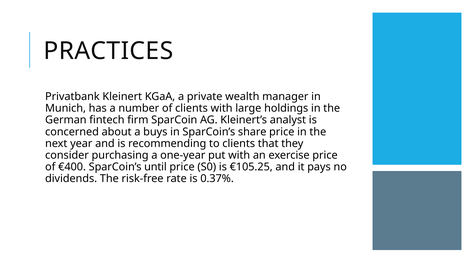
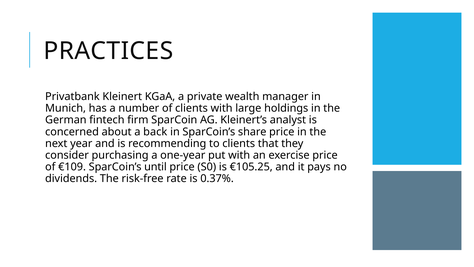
buys: buys -> back
€400: €400 -> €109
